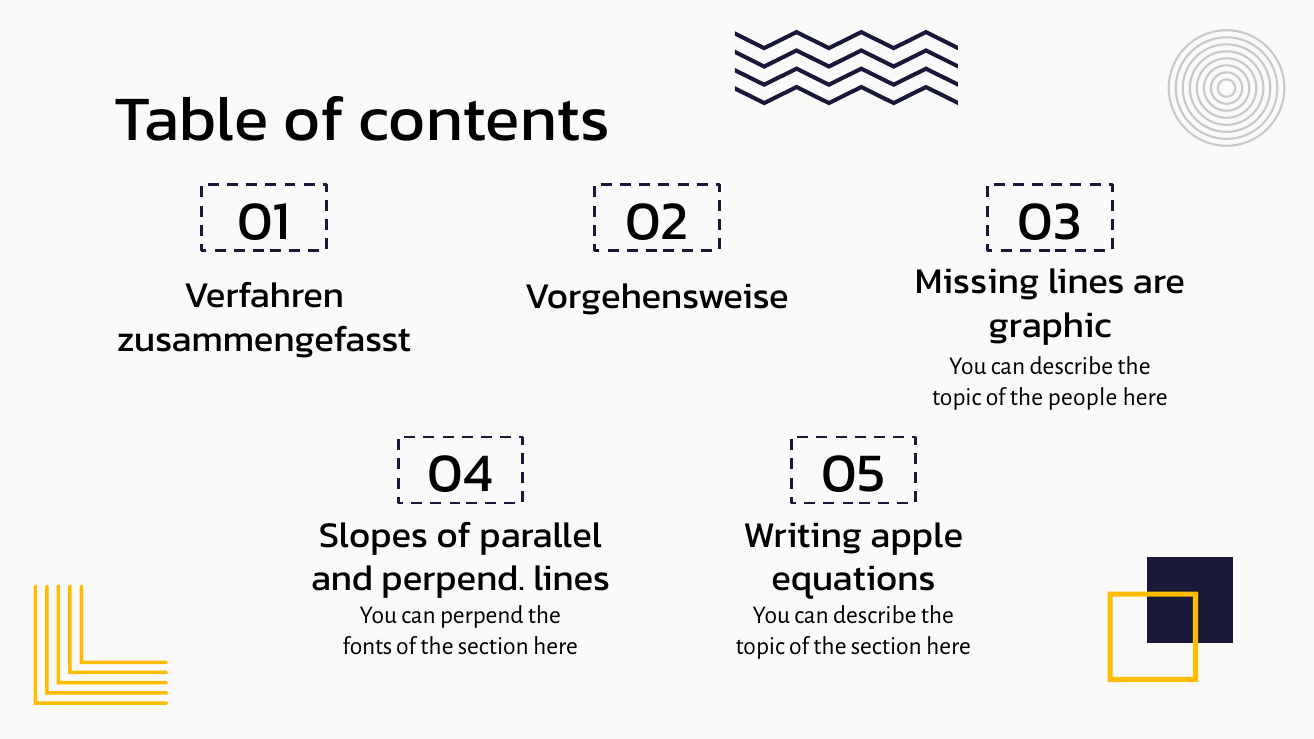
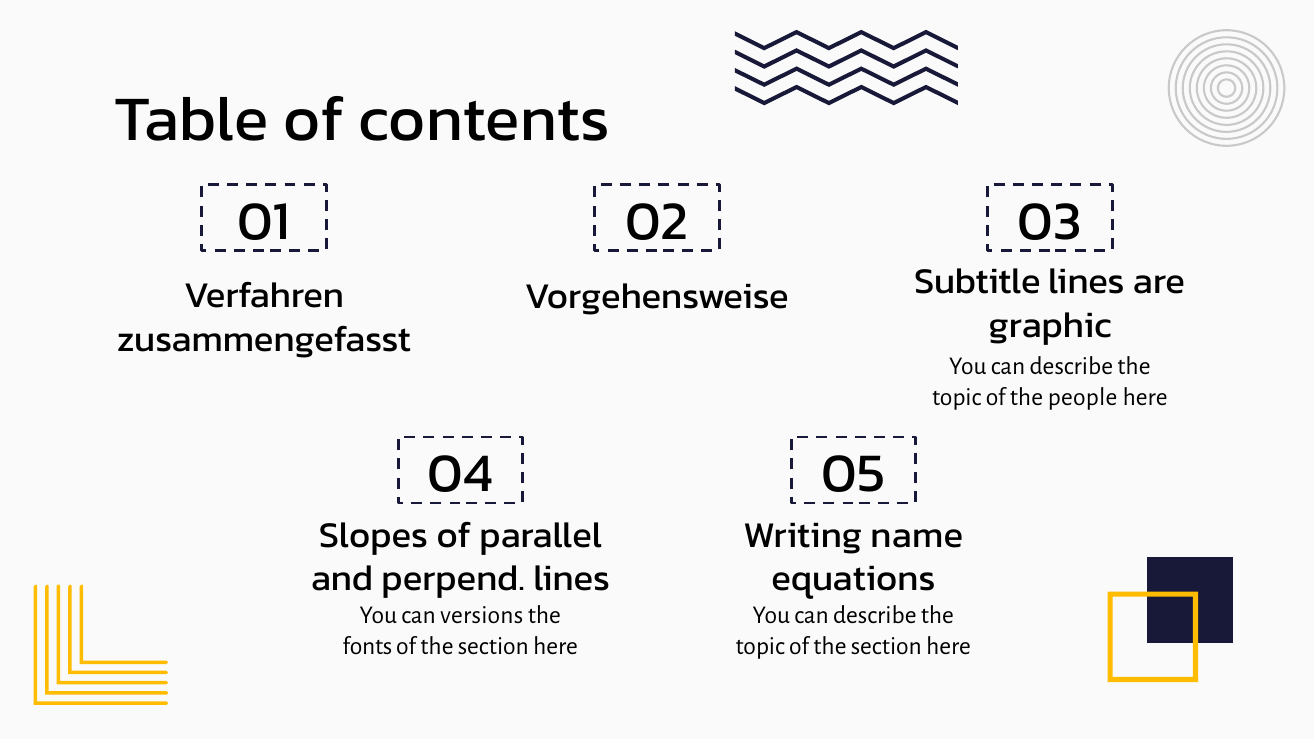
Missing: Missing -> Subtitle
apple: apple -> name
can perpend: perpend -> versions
